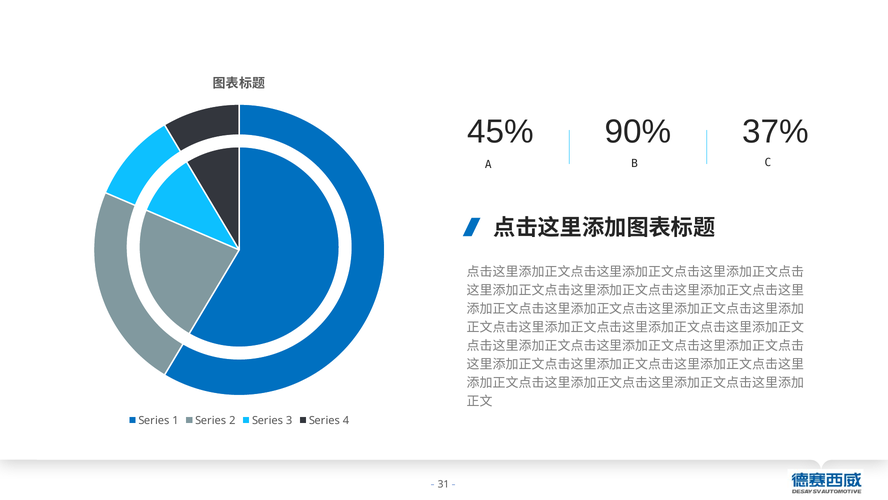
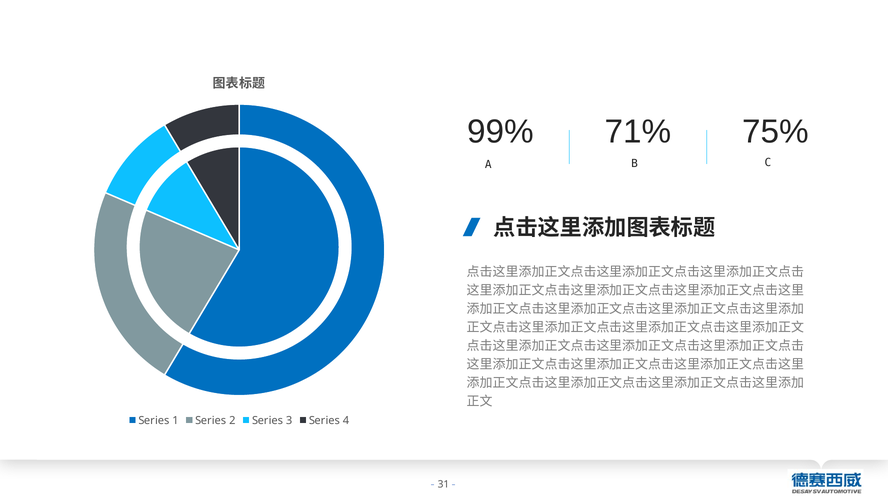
45%: 45% -> 99%
90%: 90% -> 71%
37%: 37% -> 75%
